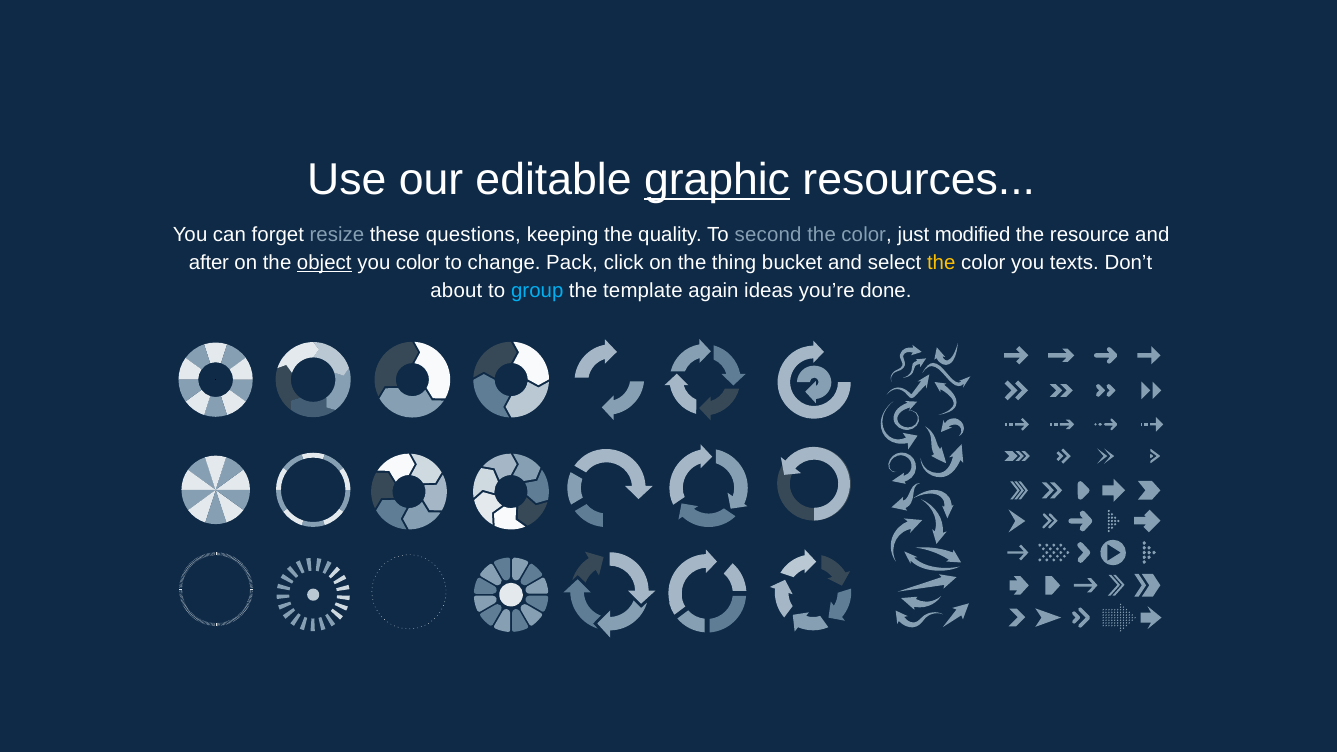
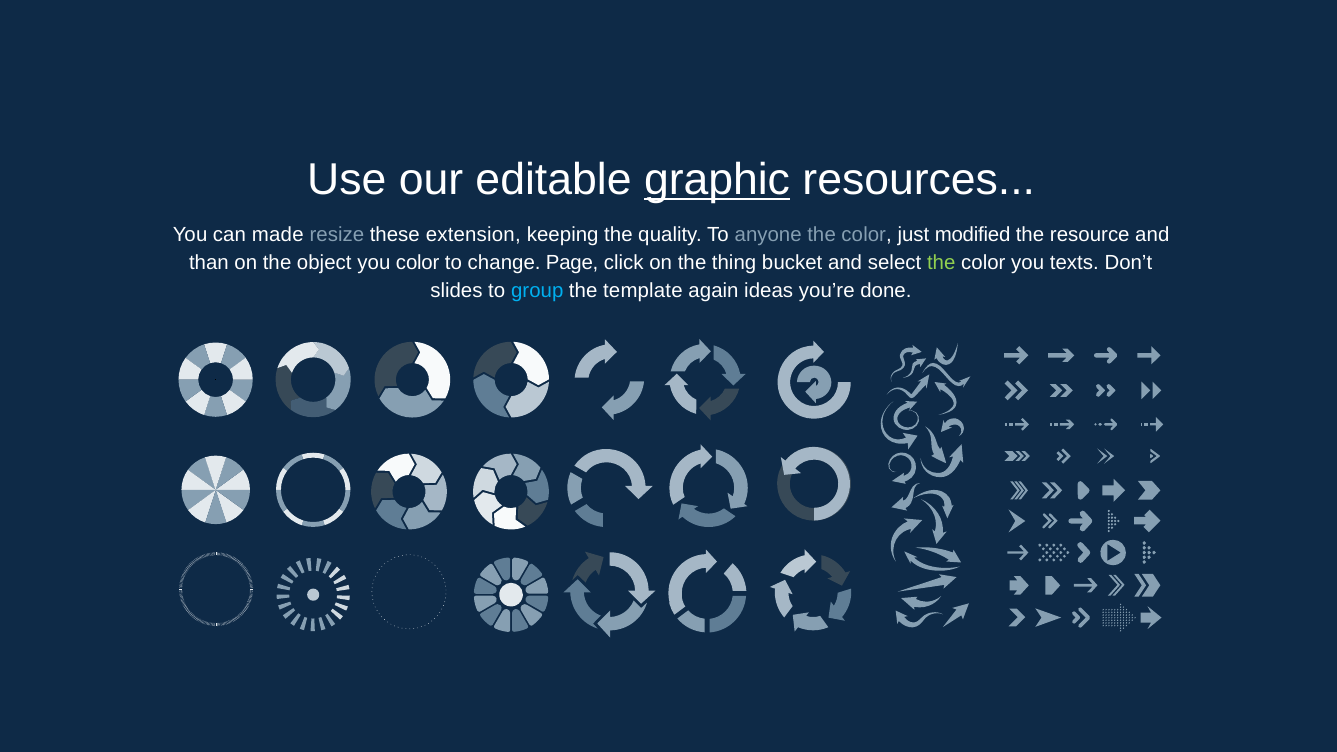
forget: forget -> made
questions: questions -> extension
second: second -> anyone
after: after -> than
object underline: present -> none
Pack: Pack -> Page
the at (941, 263) colour: yellow -> light green
about: about -> slides
